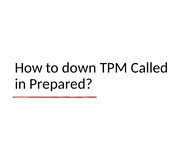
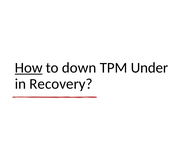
How underline: none -> present
Called: Called -> Under
Prepared: Prepared -> Recovery
